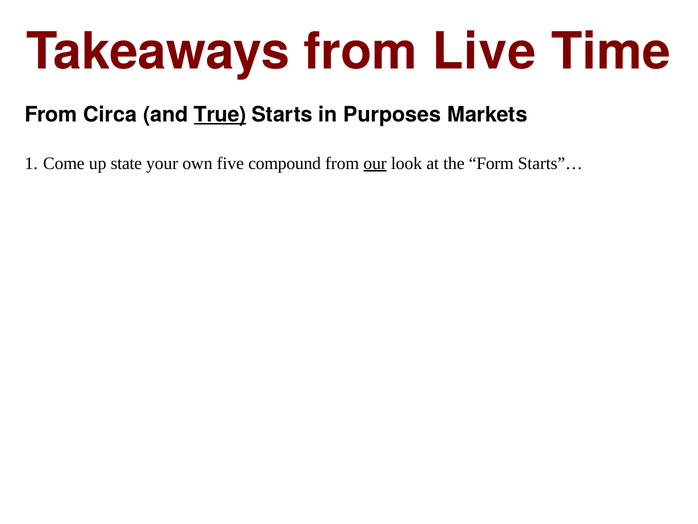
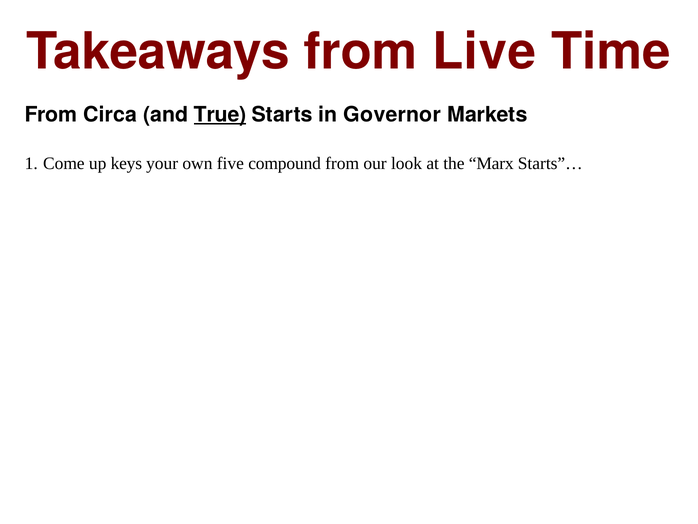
Purposes: Purposes -> Governor
state: state -> keys
our underline: present -> none
Form: Form -> Marx
